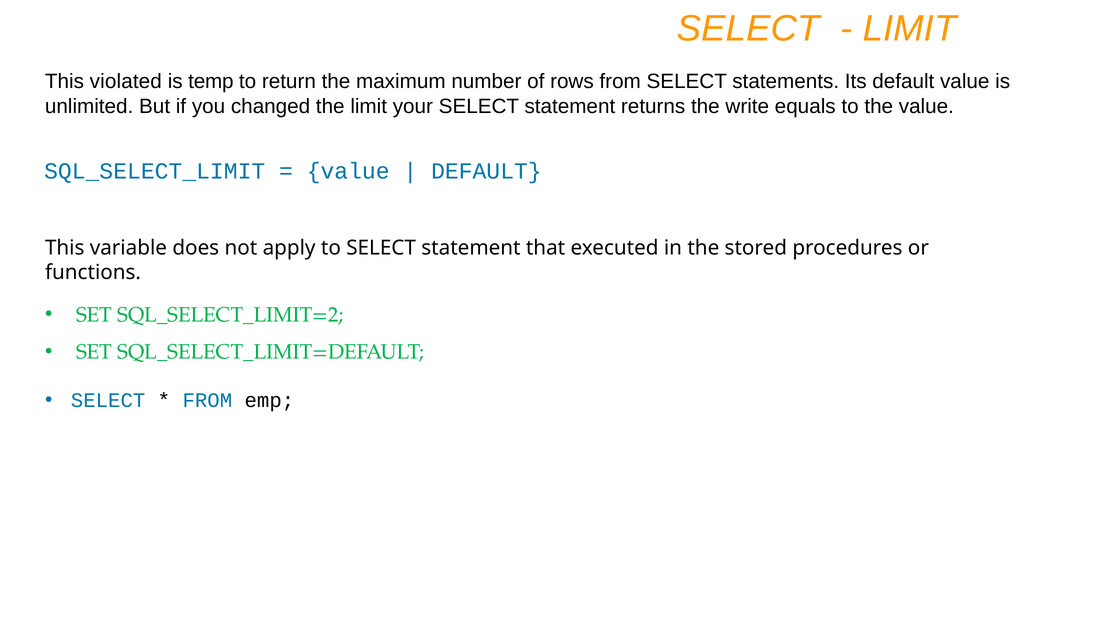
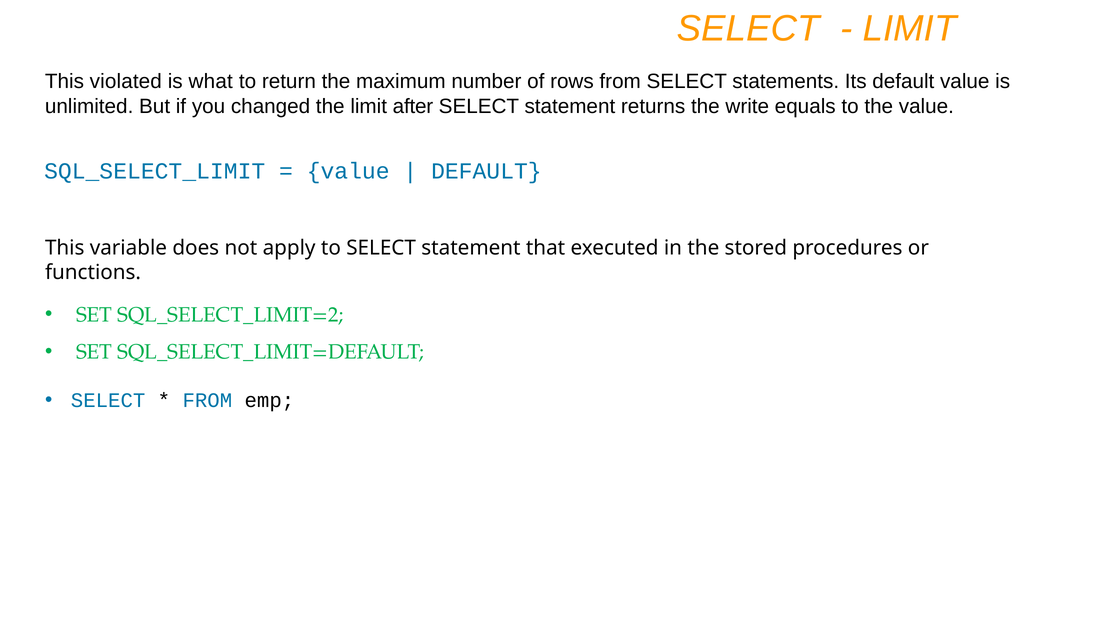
temp: temp -> what
your: your -> after
